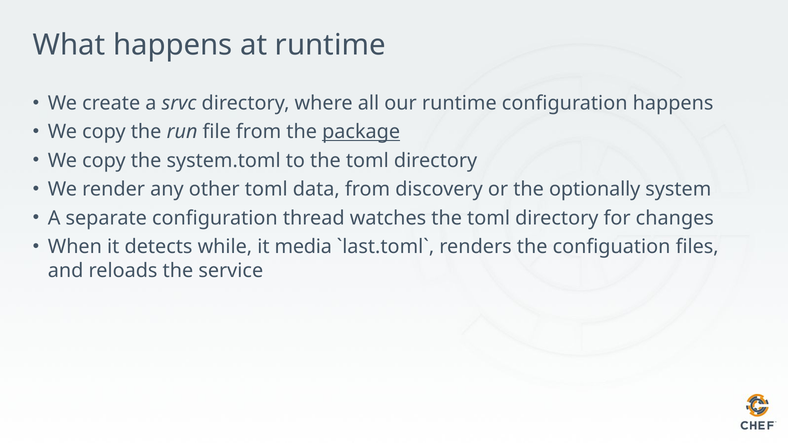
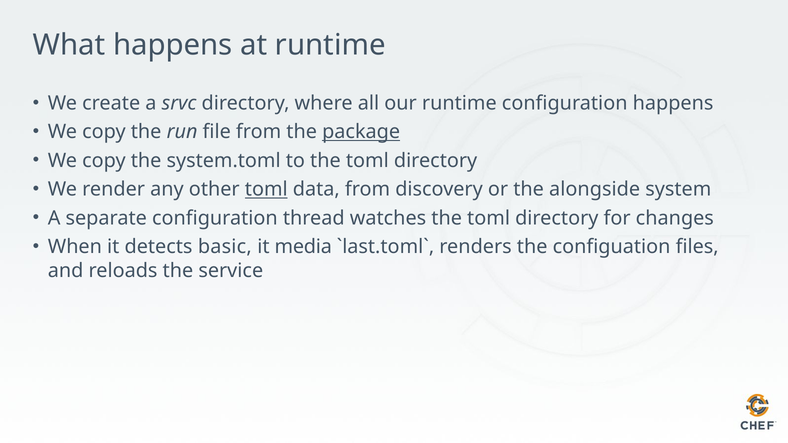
toml at (266, 189) underline: none -> present
optionally: optionally -> alongside
while: while -> basic
